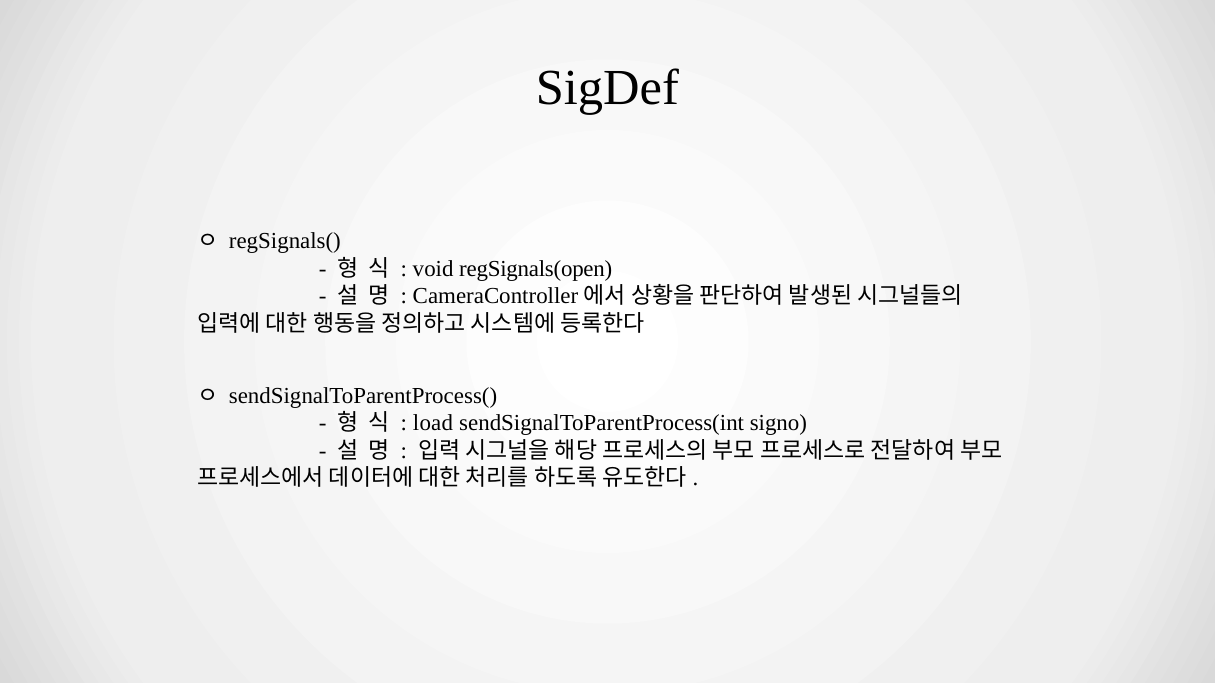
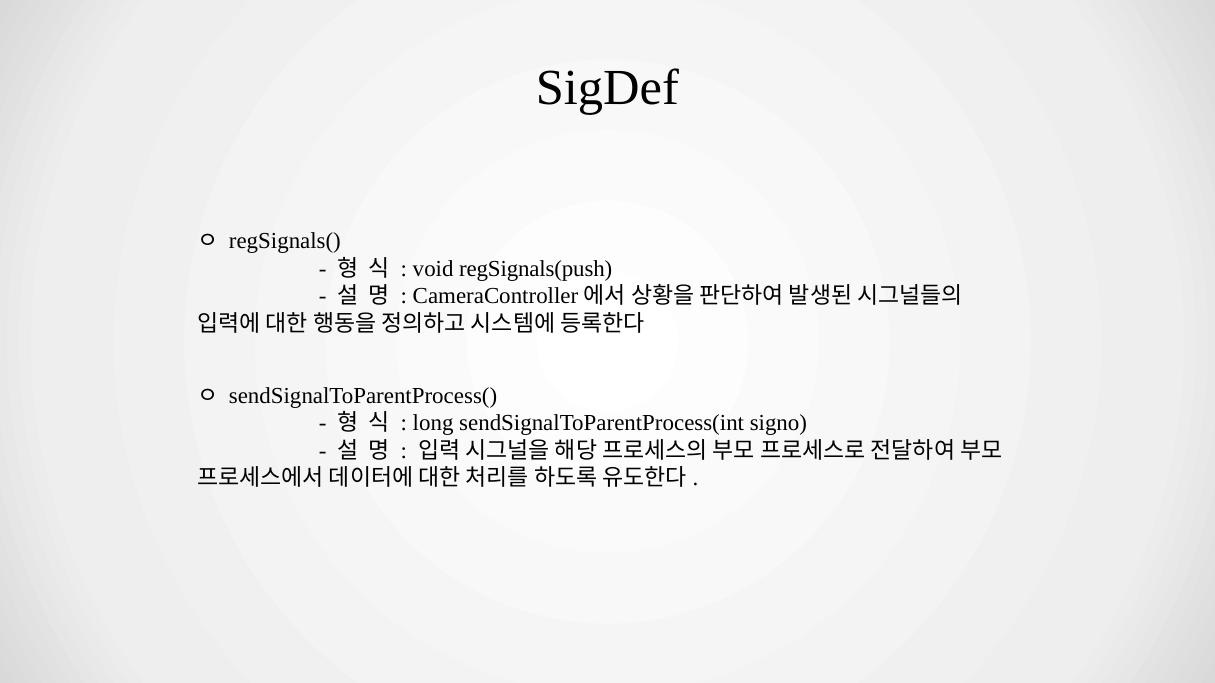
regSignals(open: regSignals(open -> regSignals(push
load: load -> long
